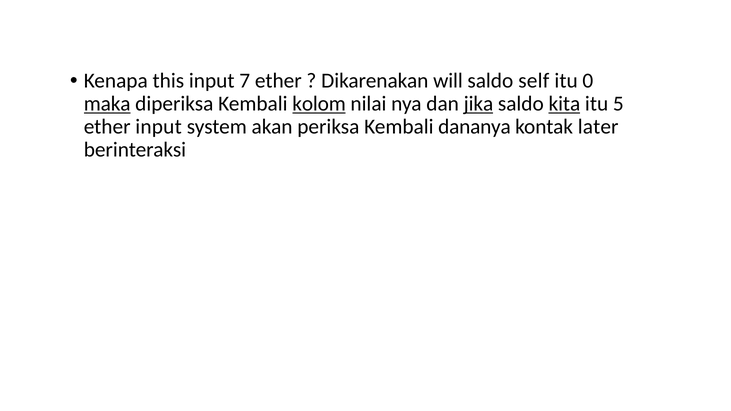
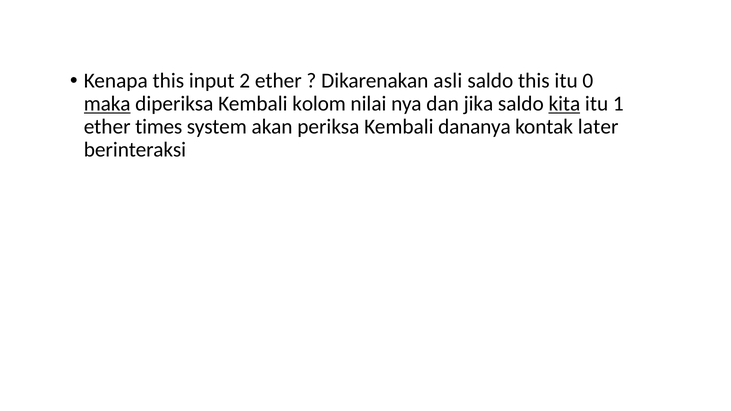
7: 7 -> 2
will: will -> asli
saldo self: self -> this
kolom underline: present -> none
jika underline: present -> none
5: 5 -> 1
ether input: input -> times
